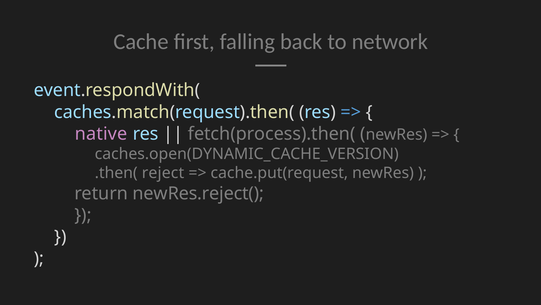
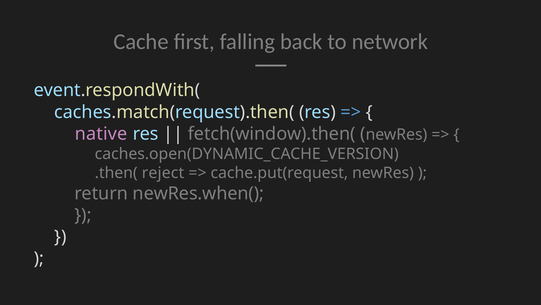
fetch(process).then(: fetch(process).then( -> fetch(window).then(
newRes.reject(: newRes.reject( -> newRes.when(
